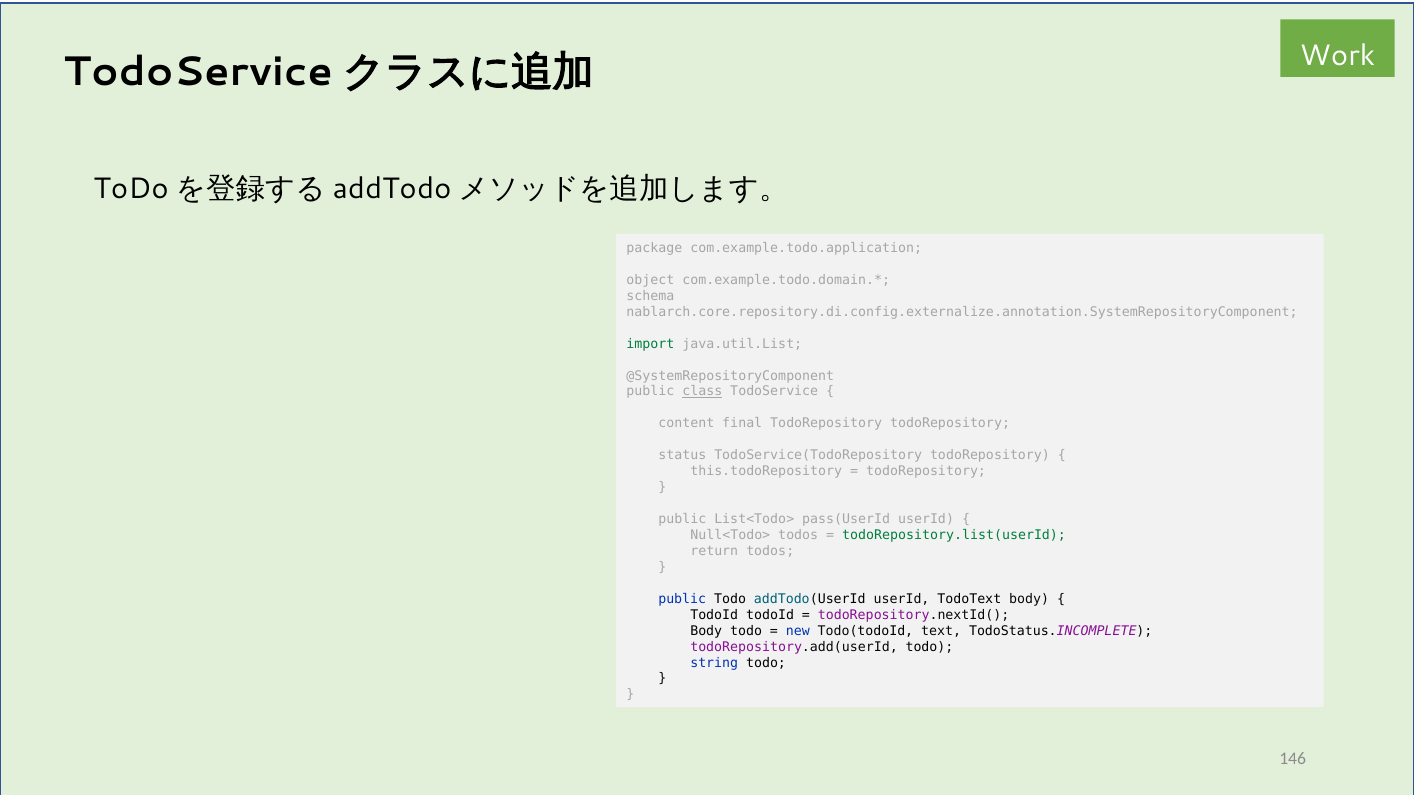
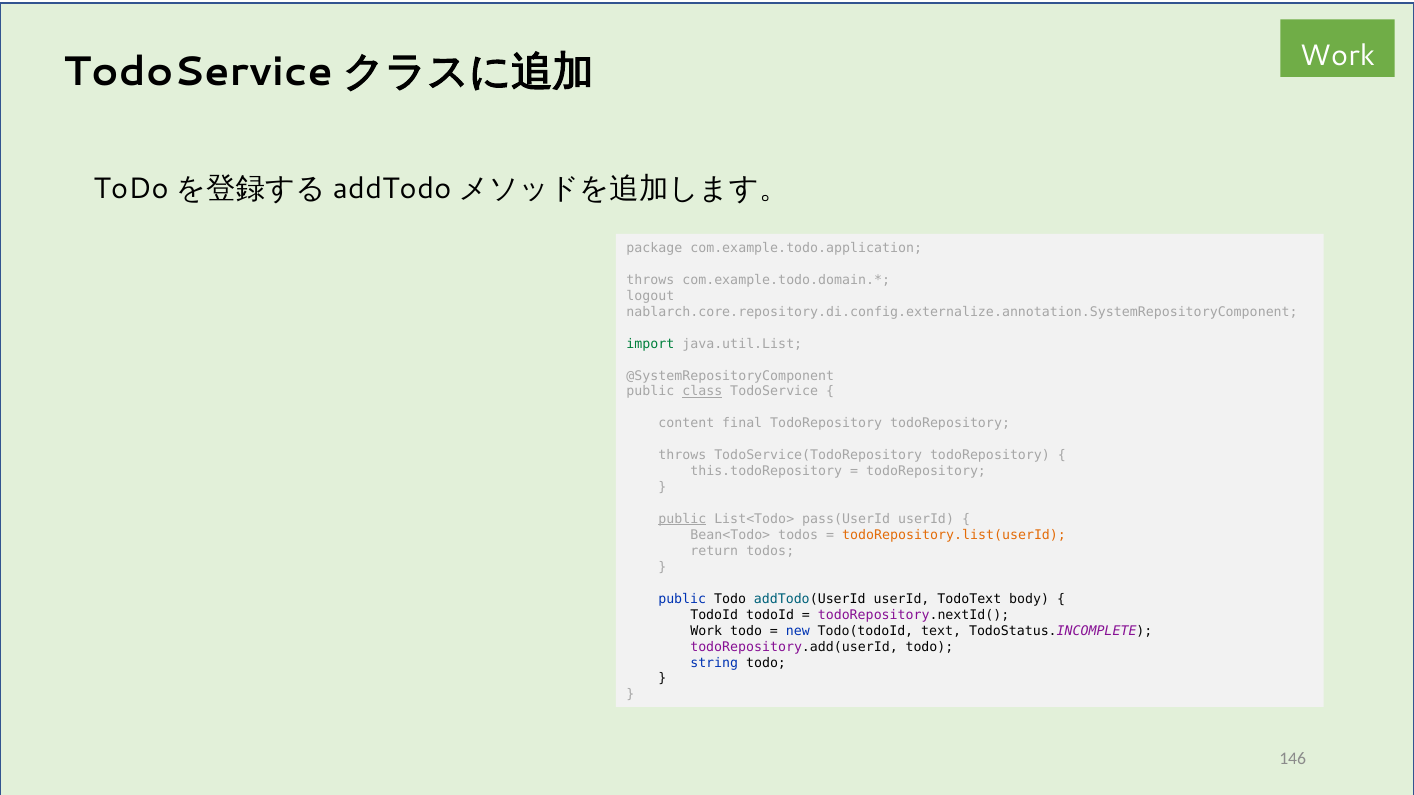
object at (650, 280): object -> throws
schema: schema -> logout
status at (682, 456): status -> throws
public at (682, 519) underline: none -> present
Null<Todo>: Null<Todo> -> Bean<Todo>
todoRepository.list(userId colour: green -> orange
Body at (706, 631): Body -> Work
